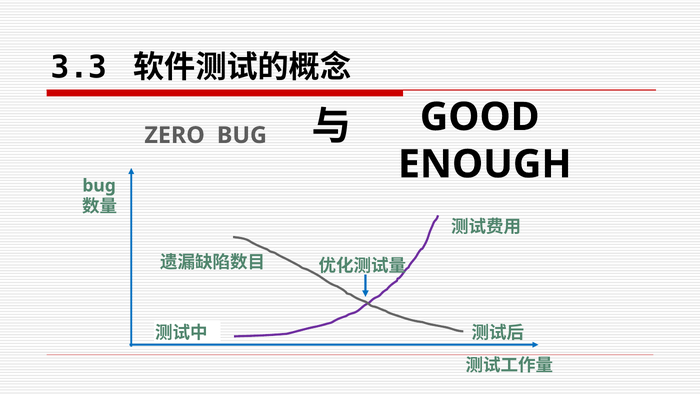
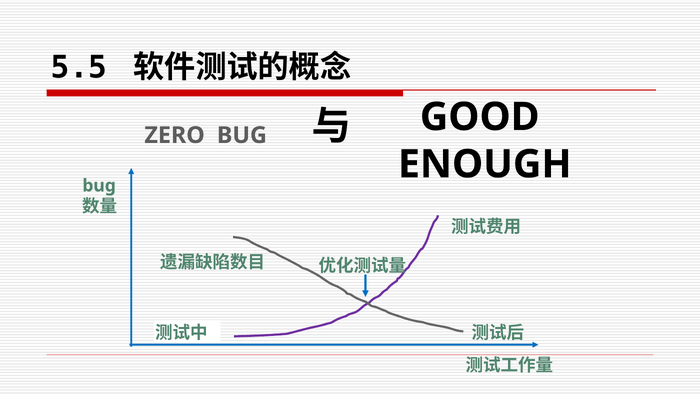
3.3: 3.3 -> 5.5
